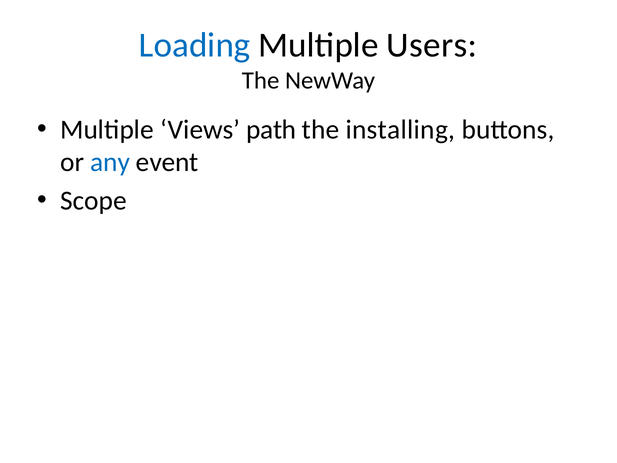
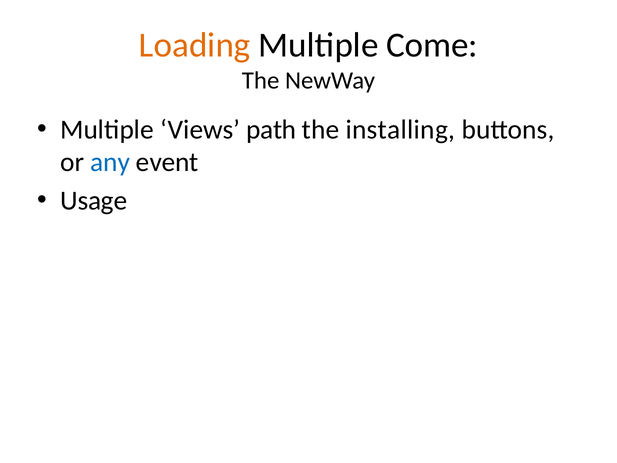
Loading colour: blue -> orange
Users: Users -> Come
Scope: Scope -> Usage
